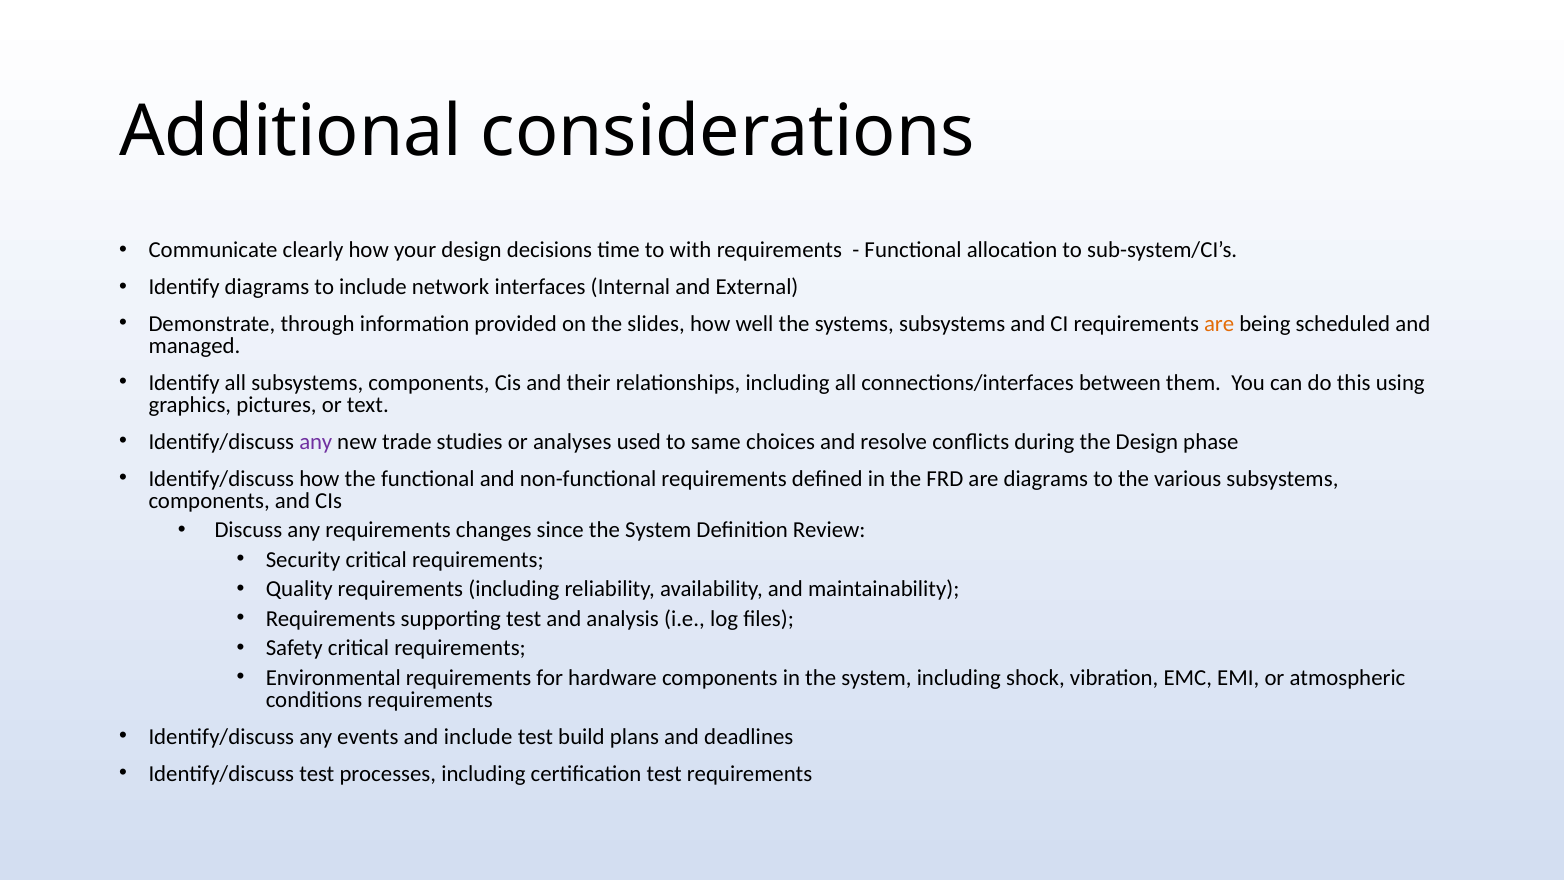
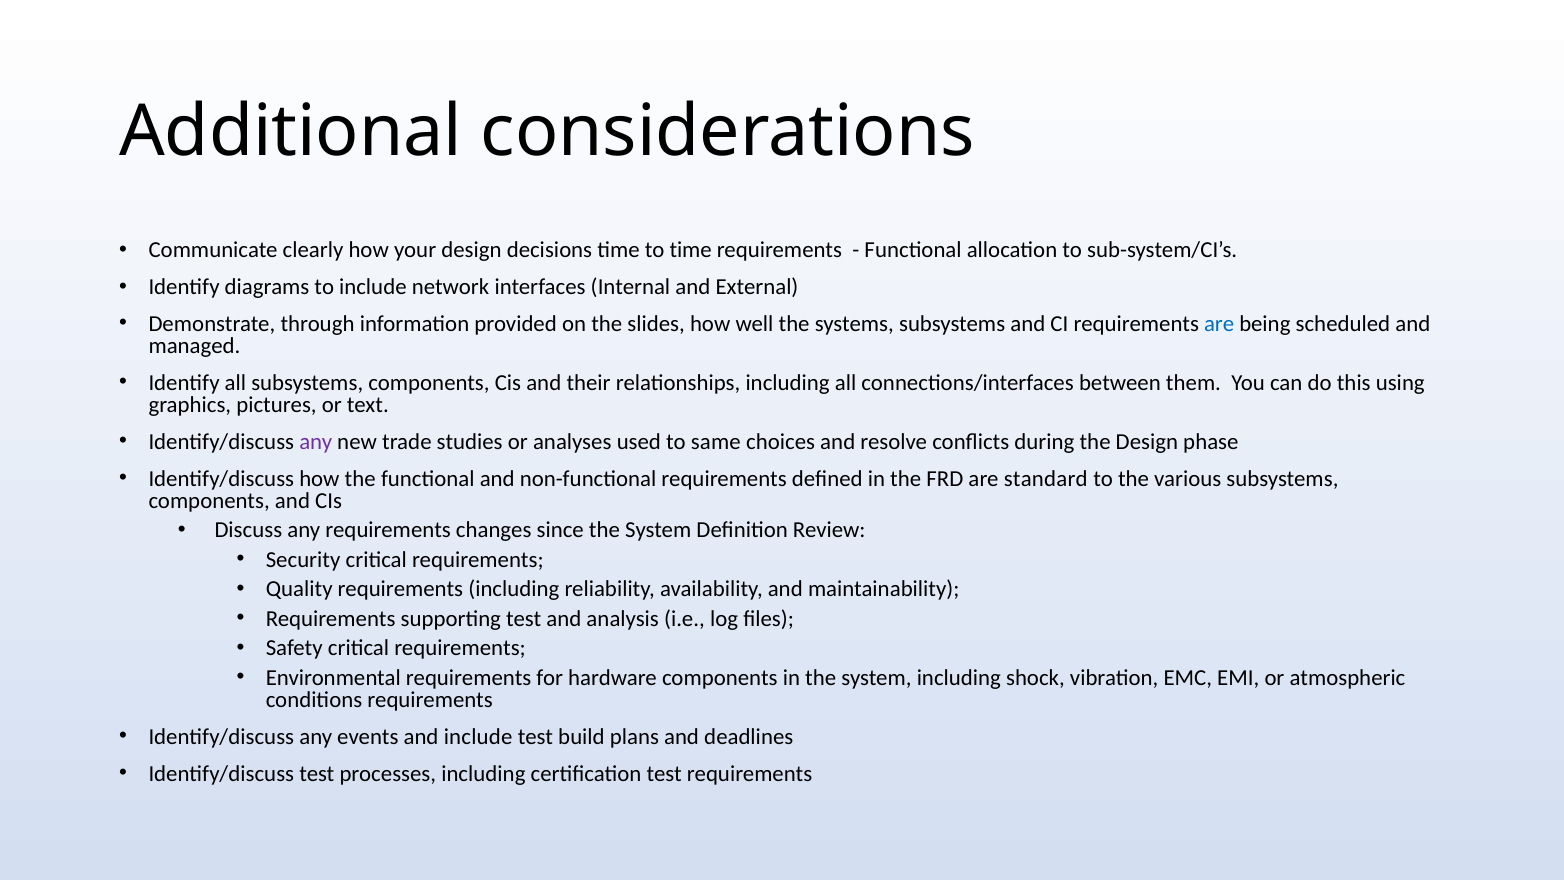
to with: with -> time
are at (1219, 324) colour: orange -> blue
are diagrams: diagrams -> standard
